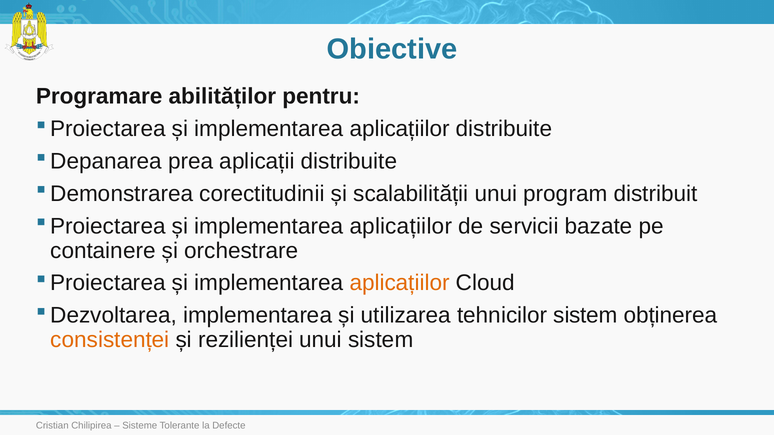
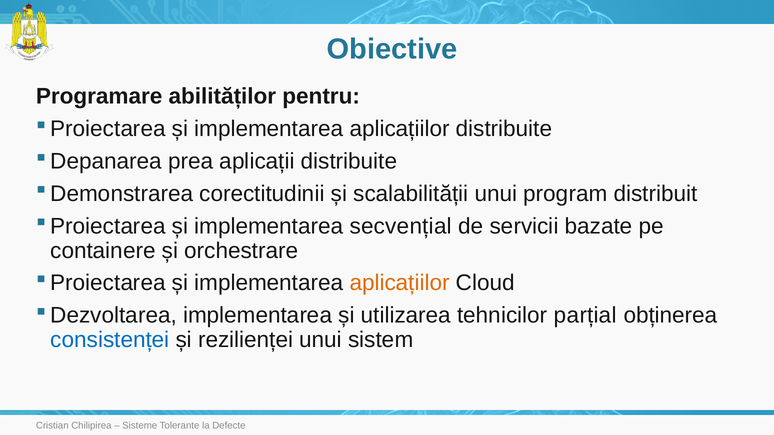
aplicațiilor at (401, 226): aplicațiilor -> secvențial
tehnicilor sistem: sistem -> parțial
consistenței colour: orange -> blue
